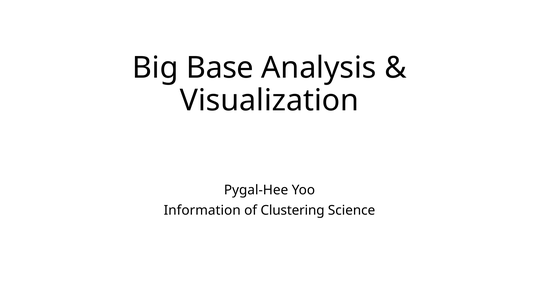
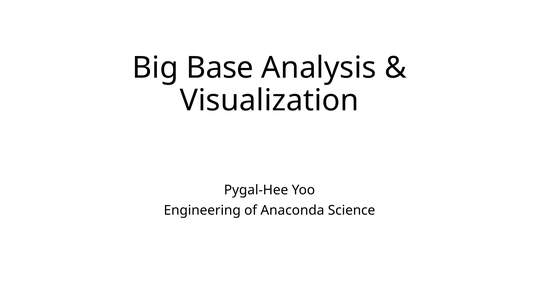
Information: Information -> Engineering
Clustering: Clustering -> Anaconda
